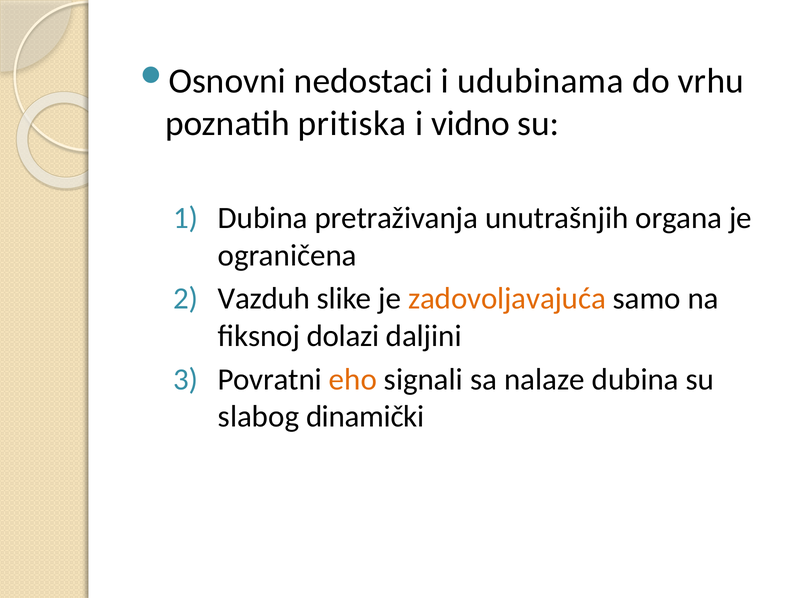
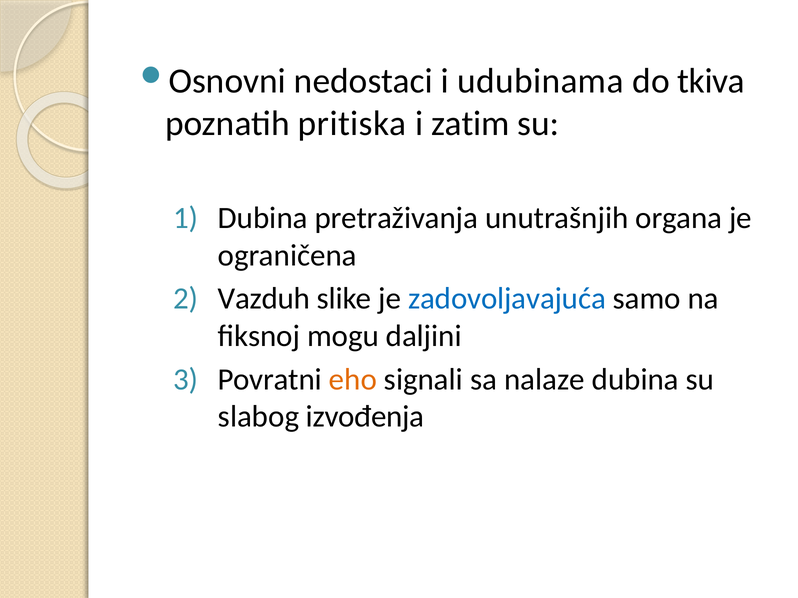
vrhu: vrhu -> tkiva
vidno: vidno -> zatim
zadovoljavajuća colour: orange -> blue
dolazi: dolazi -> mogu
dinamički: dinamički -> izvođenja
